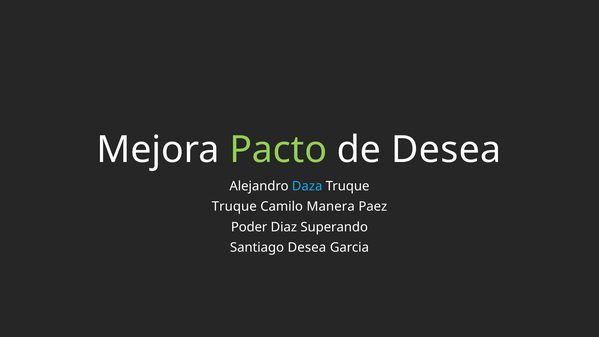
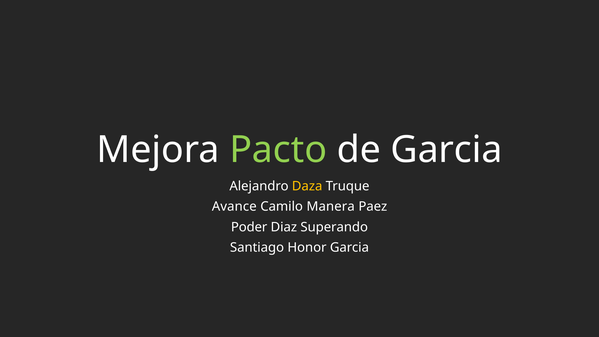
de Desea: Desea -> Garcia
Daza colour: light blue -> yellow
Truque at (234, 207): Truque -> Avance
Santiago Desea: Desea -> Honor
